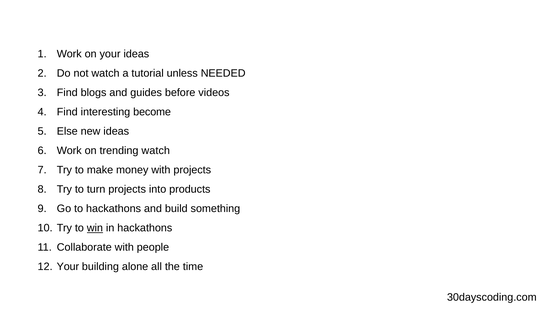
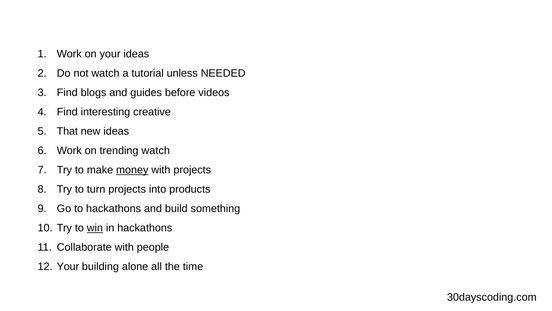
become: become -> creative
Else: Else -> That
money underline: none -> present
